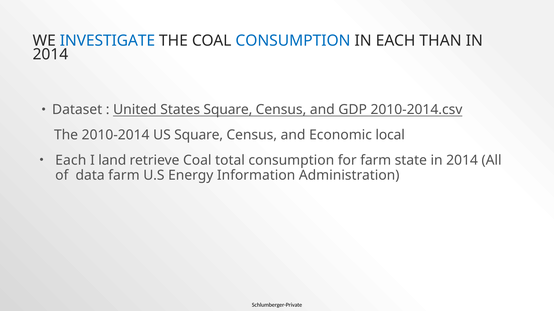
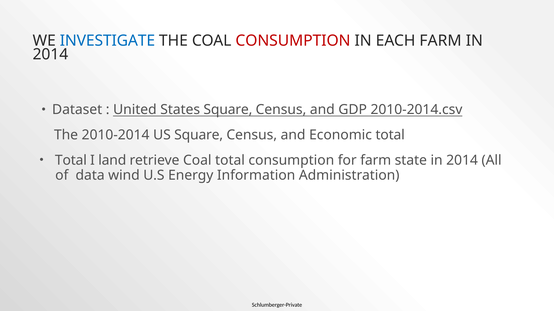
CONSUMPTION at (293, 41) colour: blue -> red
EACH THAN: THAN -> FARM
Economic local: local -> total
Each at (71, 161): Each -> Total
data farm: farm -> wind
